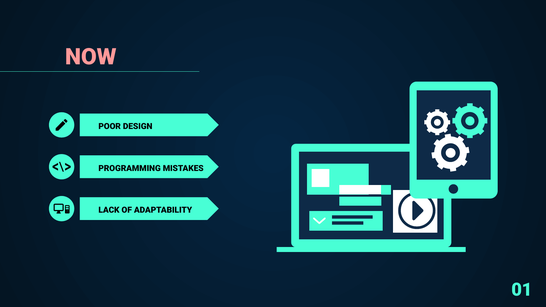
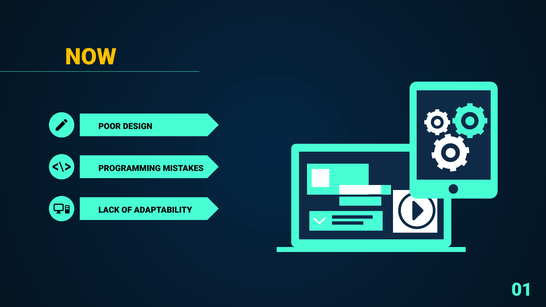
NOW colour: pink -> yellow
